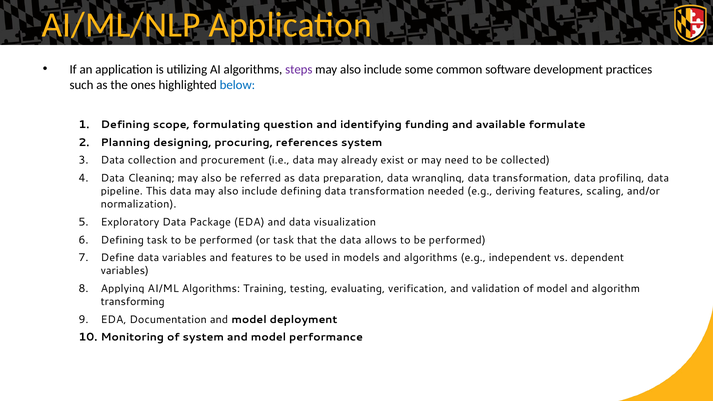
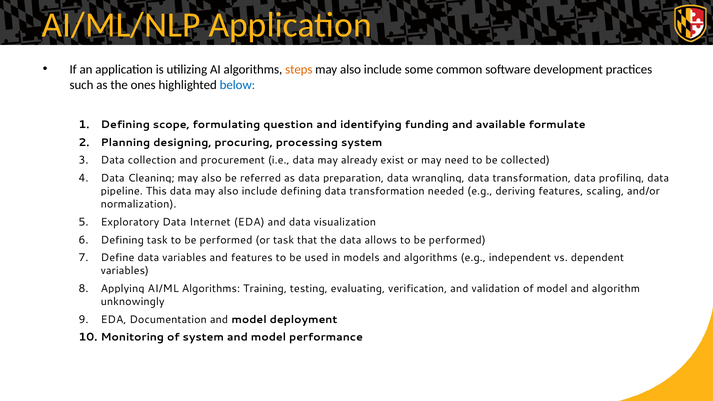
steps colour: purple -> orange
references: references -> processing
Package: Package -> Internet
transforming: transforming -> unknowingly
